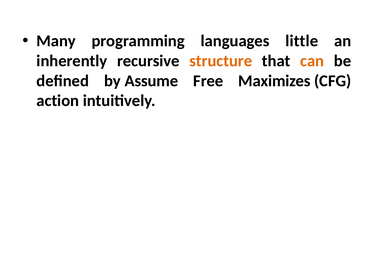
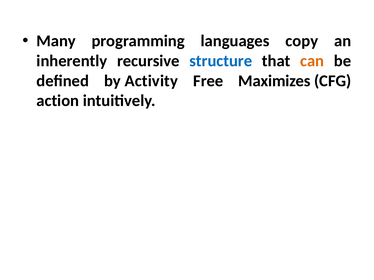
little: little -> copy
structure colour: orange -> blue
Assume: Assume -> Activity
